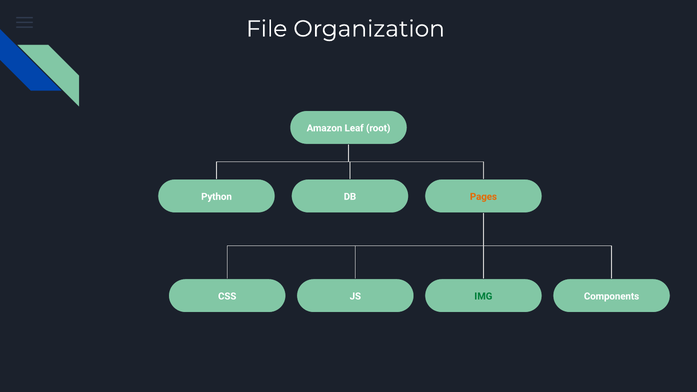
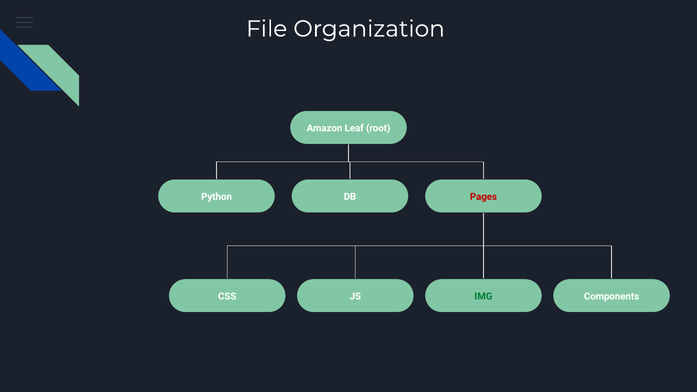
Pages colour: orange -> red
